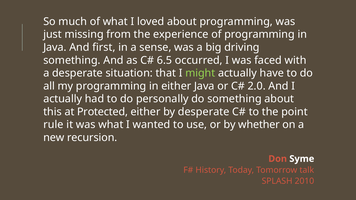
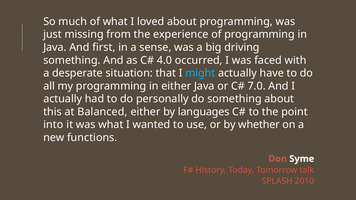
6.5: 6.5 -> 4.0
might colour: light green -> light blue
2.0: 2.0 -> 7.0
Protected: Protected -> Balanced
by desperate: desperate -> languages
rule: rule -> into
recursion: recursion -> functions
